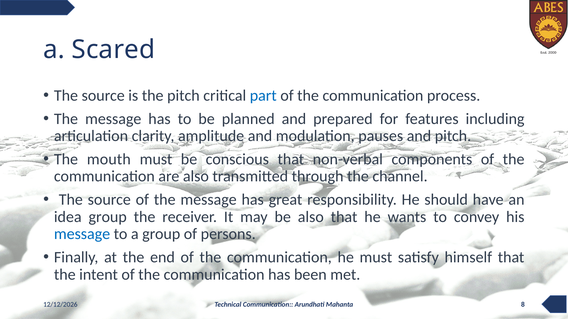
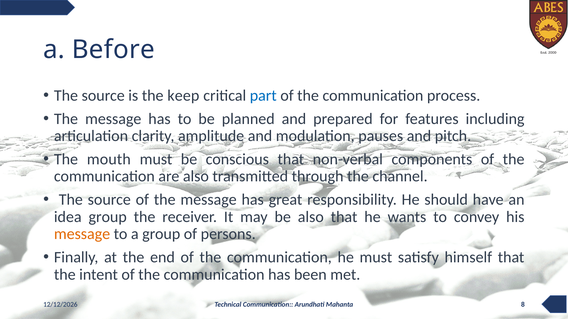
Scared: Scared -> Before
the pitch: pitch -> keep
message at (82, 234) colour: blue -> orange
